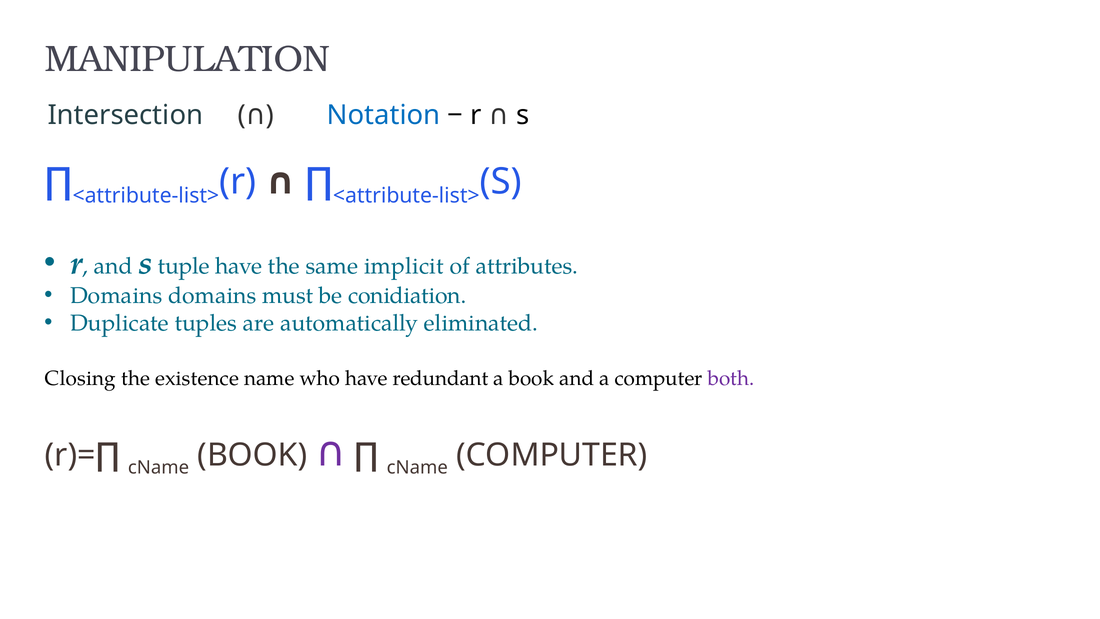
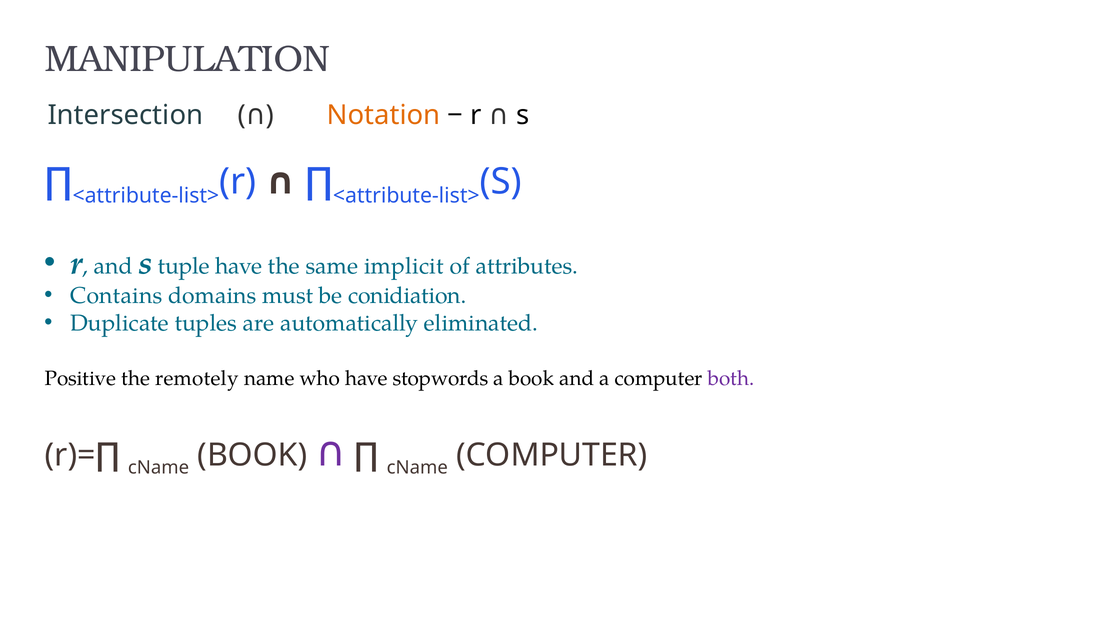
Notation colour: blue -> orange
Domains at (116, 296): Domains -> Contains
Closing: Closing -> Positive
existence: existence -> remotely
redundant: redundant -> stopwords
